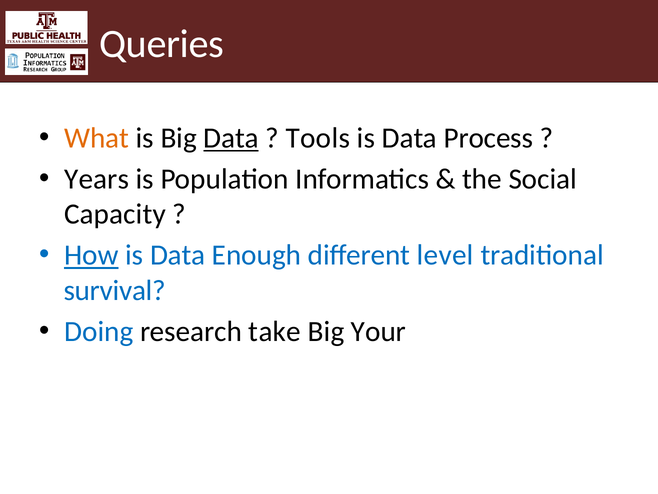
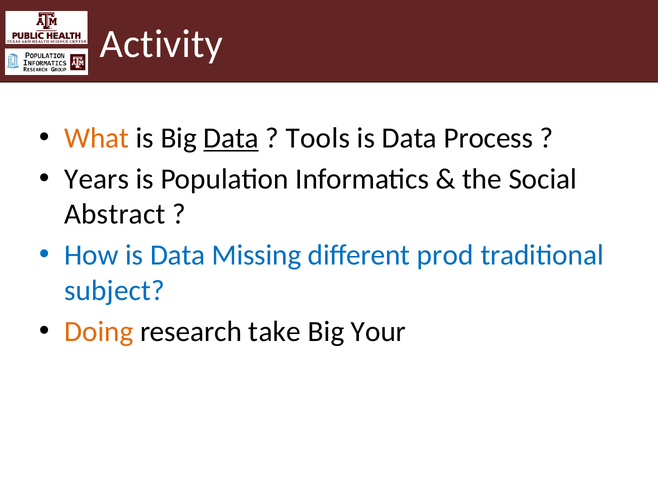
Queries: Queries -> Activity
Capacity: Capacity -> Abstract
How underline: present -> none
Enough: Enough -> Missing
level: level -> prod
survival: survival -> subject
Doing colour: blue -> orange
